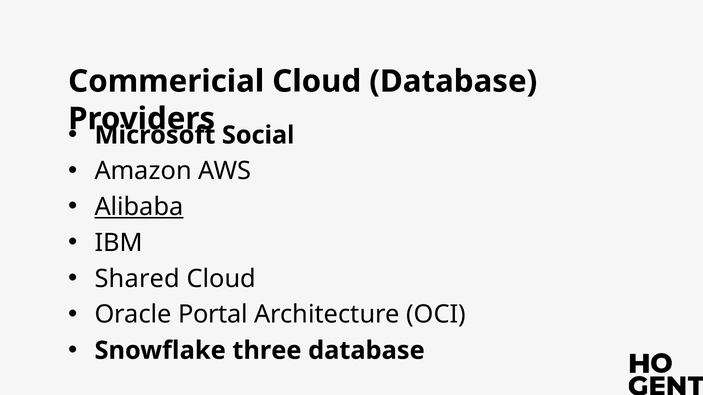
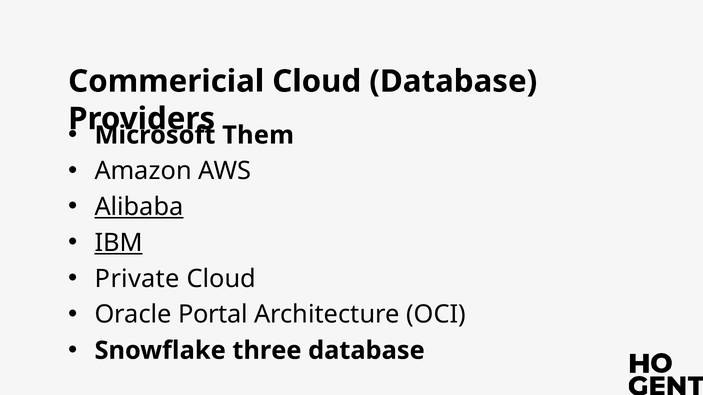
Social: Social -> Them
IBM underline: none -> present
Shared: Shared -> Private
